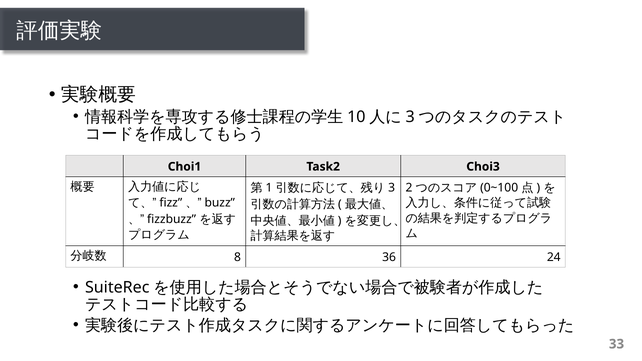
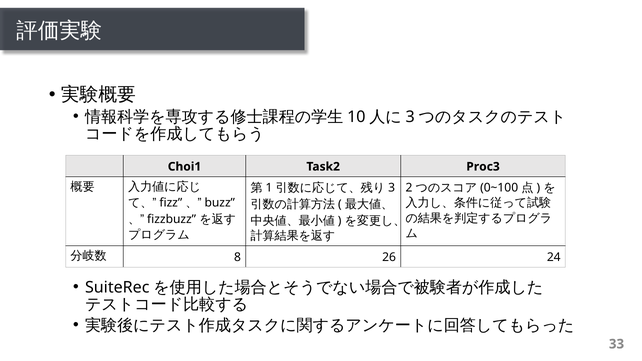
Choi3: Choi3 -> Proc3
36: 36 -> 26
